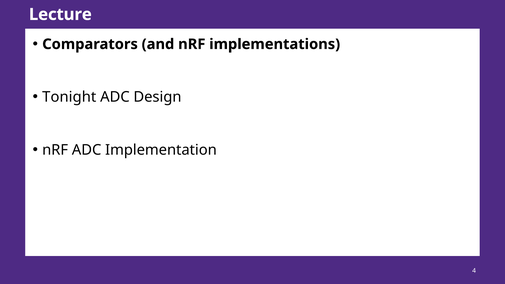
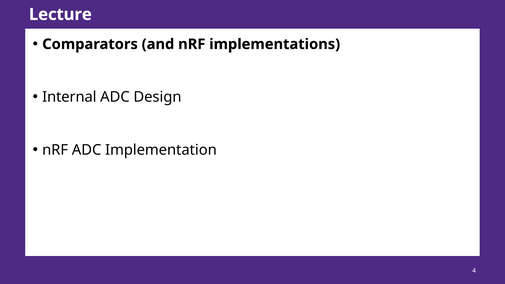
Tonight: Tonight -> Internal
